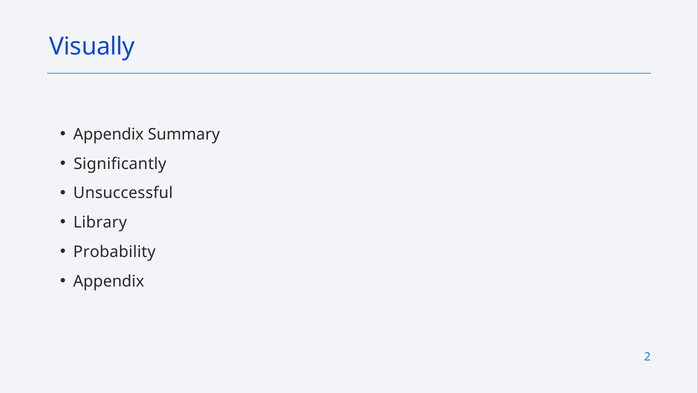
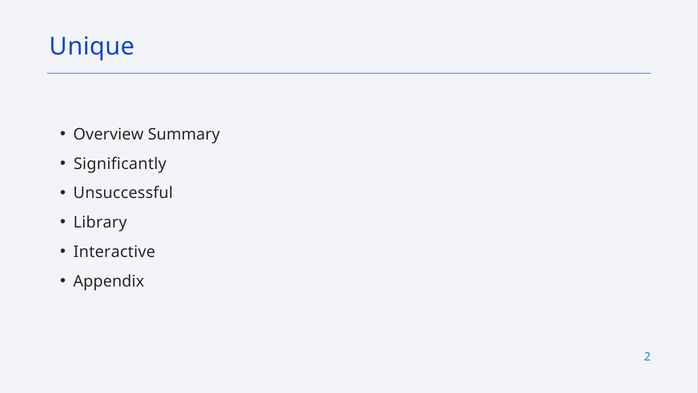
Visually: Visually -> Unique
Appendix at (108, 134): Appendix -> Overview
Probability: Probability -> Interactive
